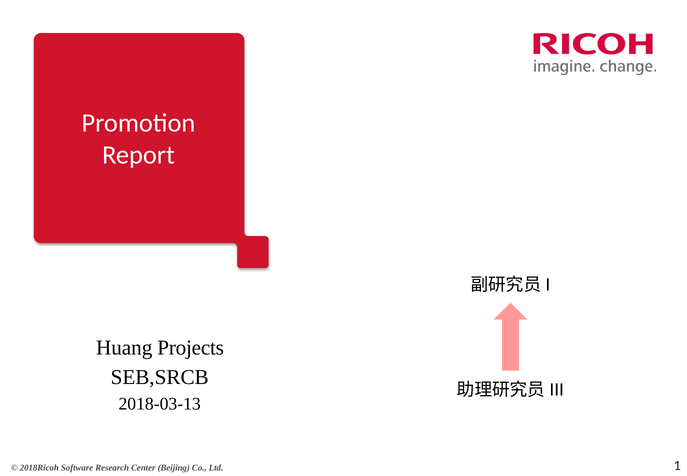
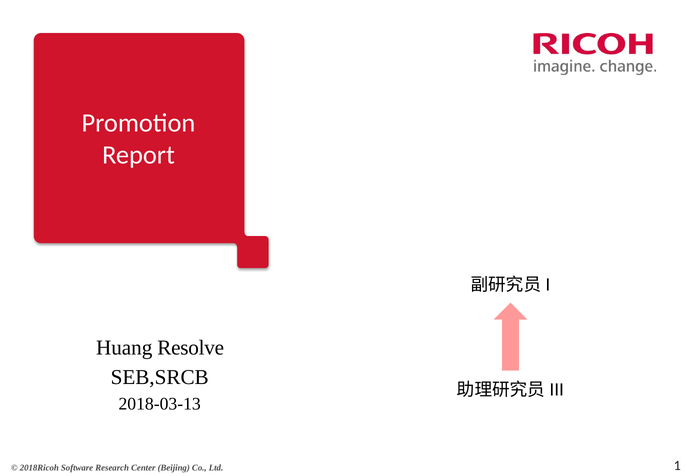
Projects: Projects -> Resolve
